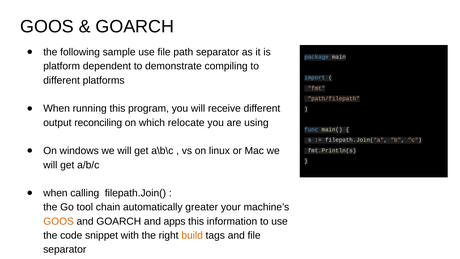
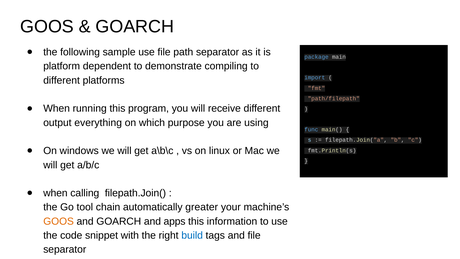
reconciling: reconciling -> everything
relocate: relocate -> purpose
build colour: orange -> blue
